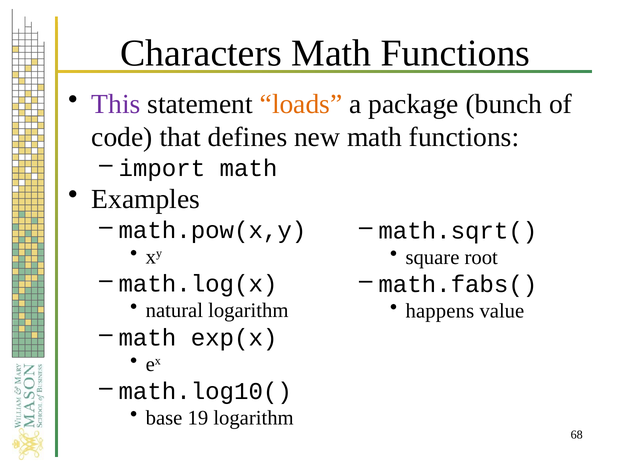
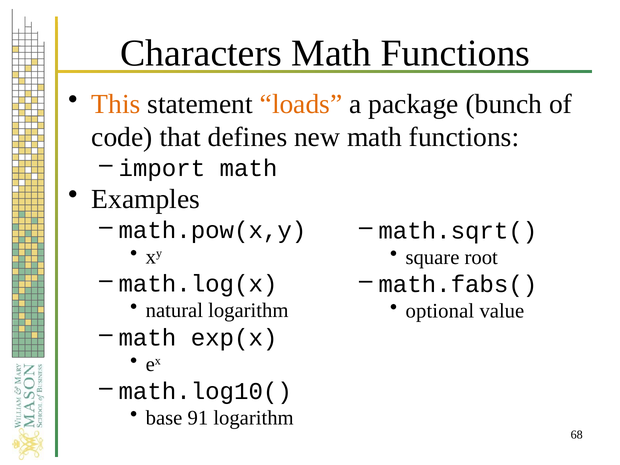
This colour: purple -> orange
happens: happens -> optional
19: 19 -> 91
